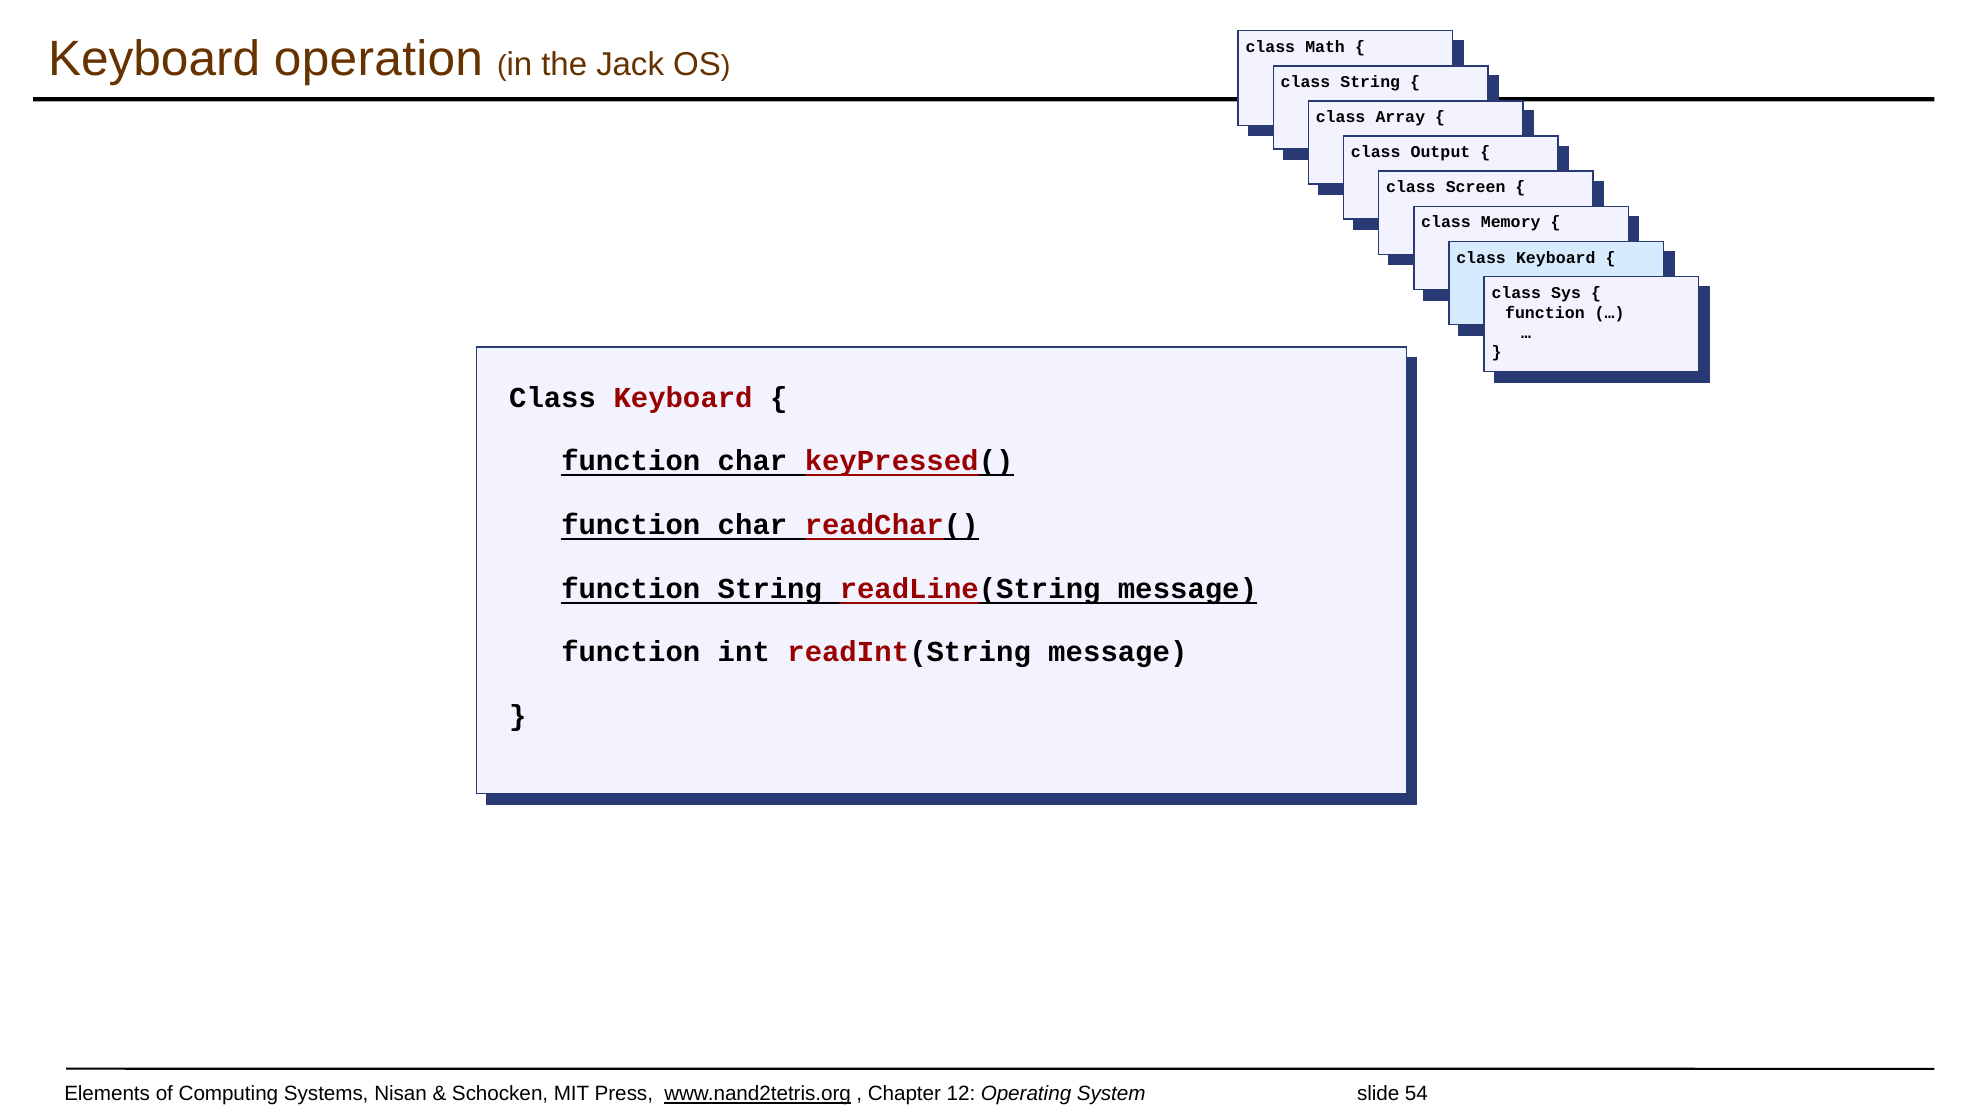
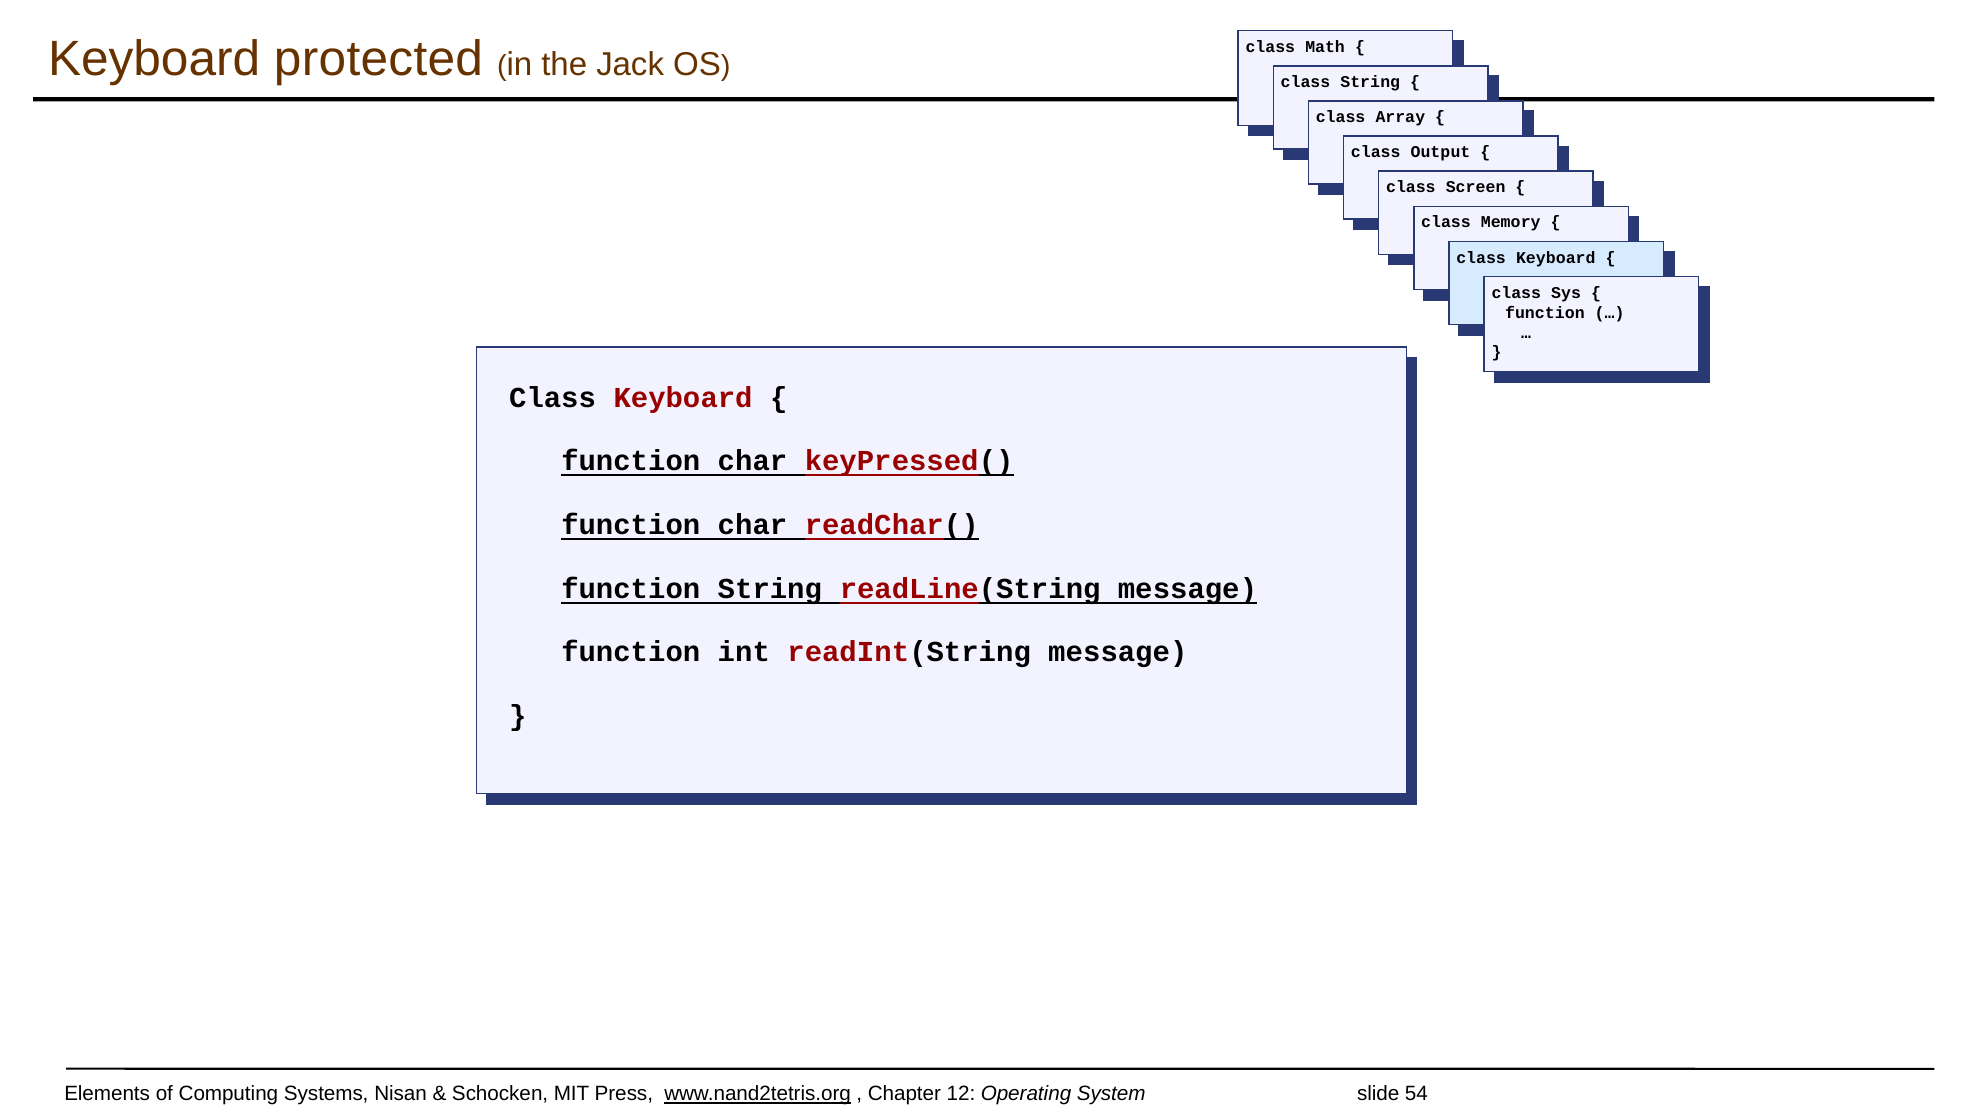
operation: operation -> protected
